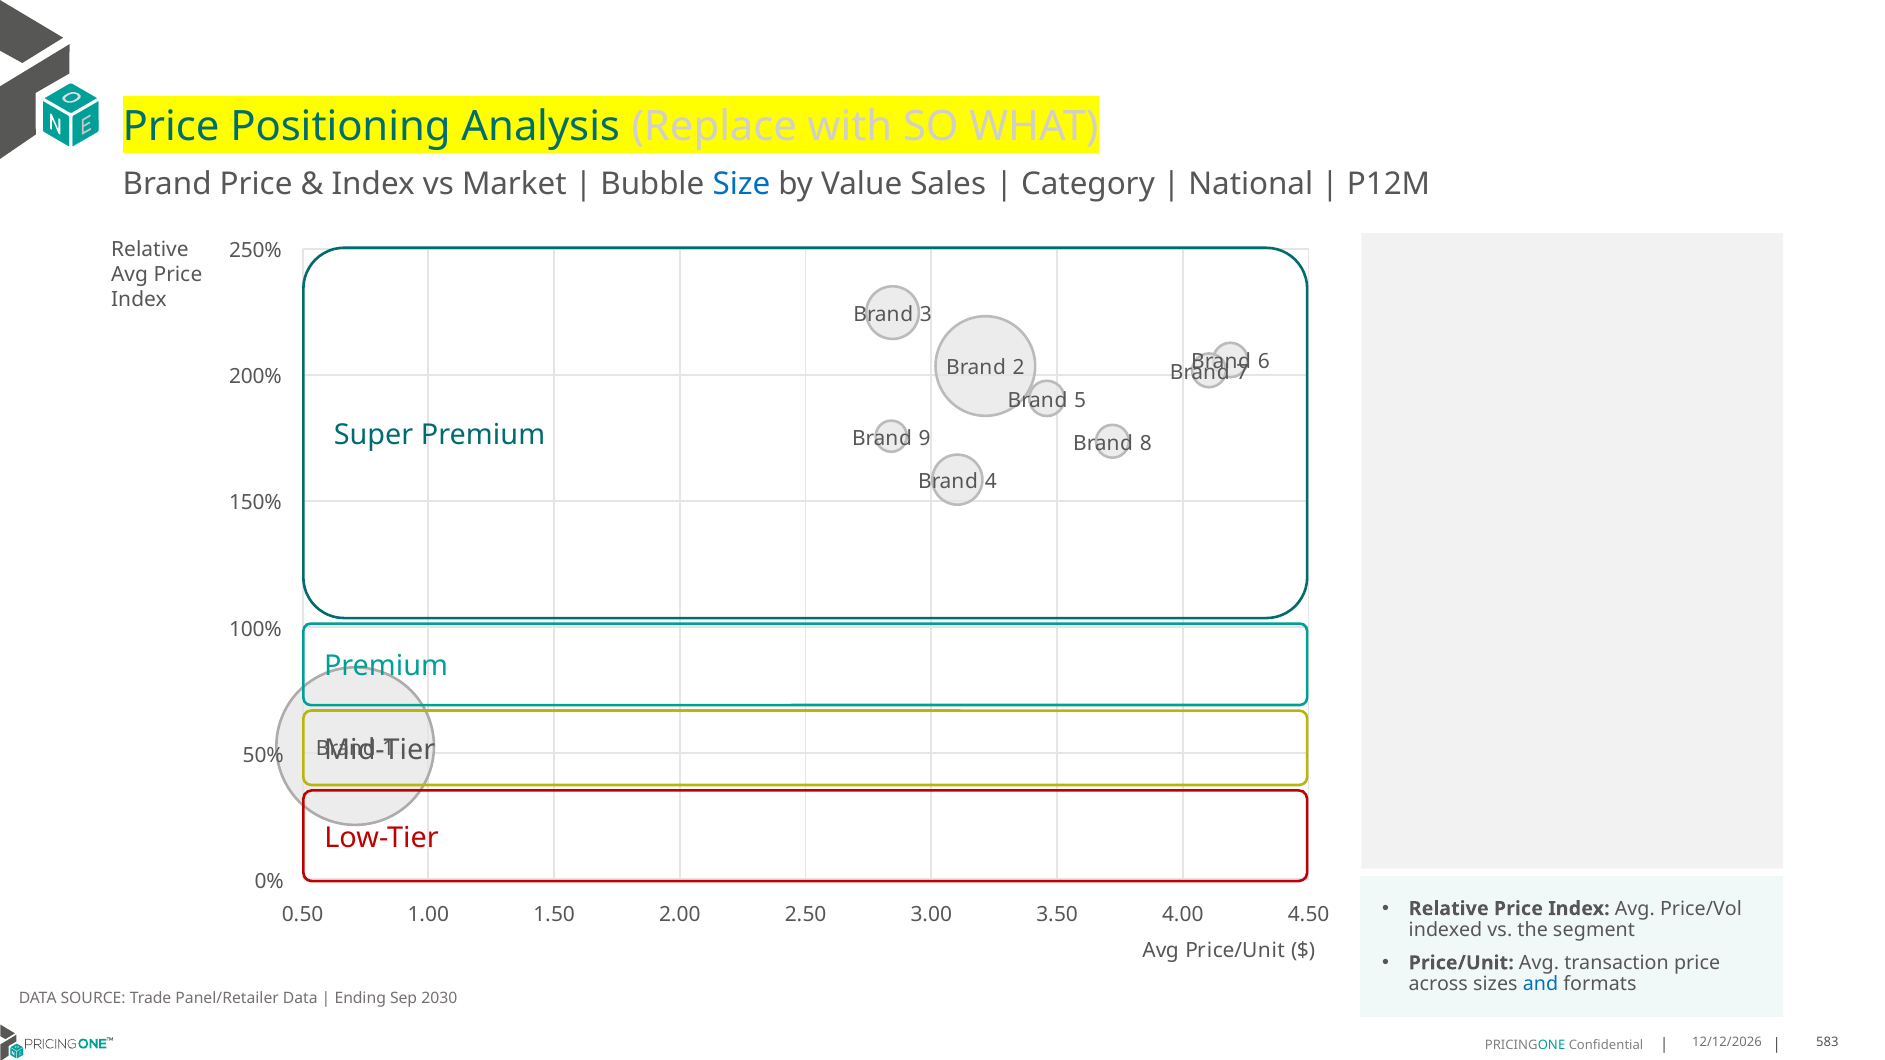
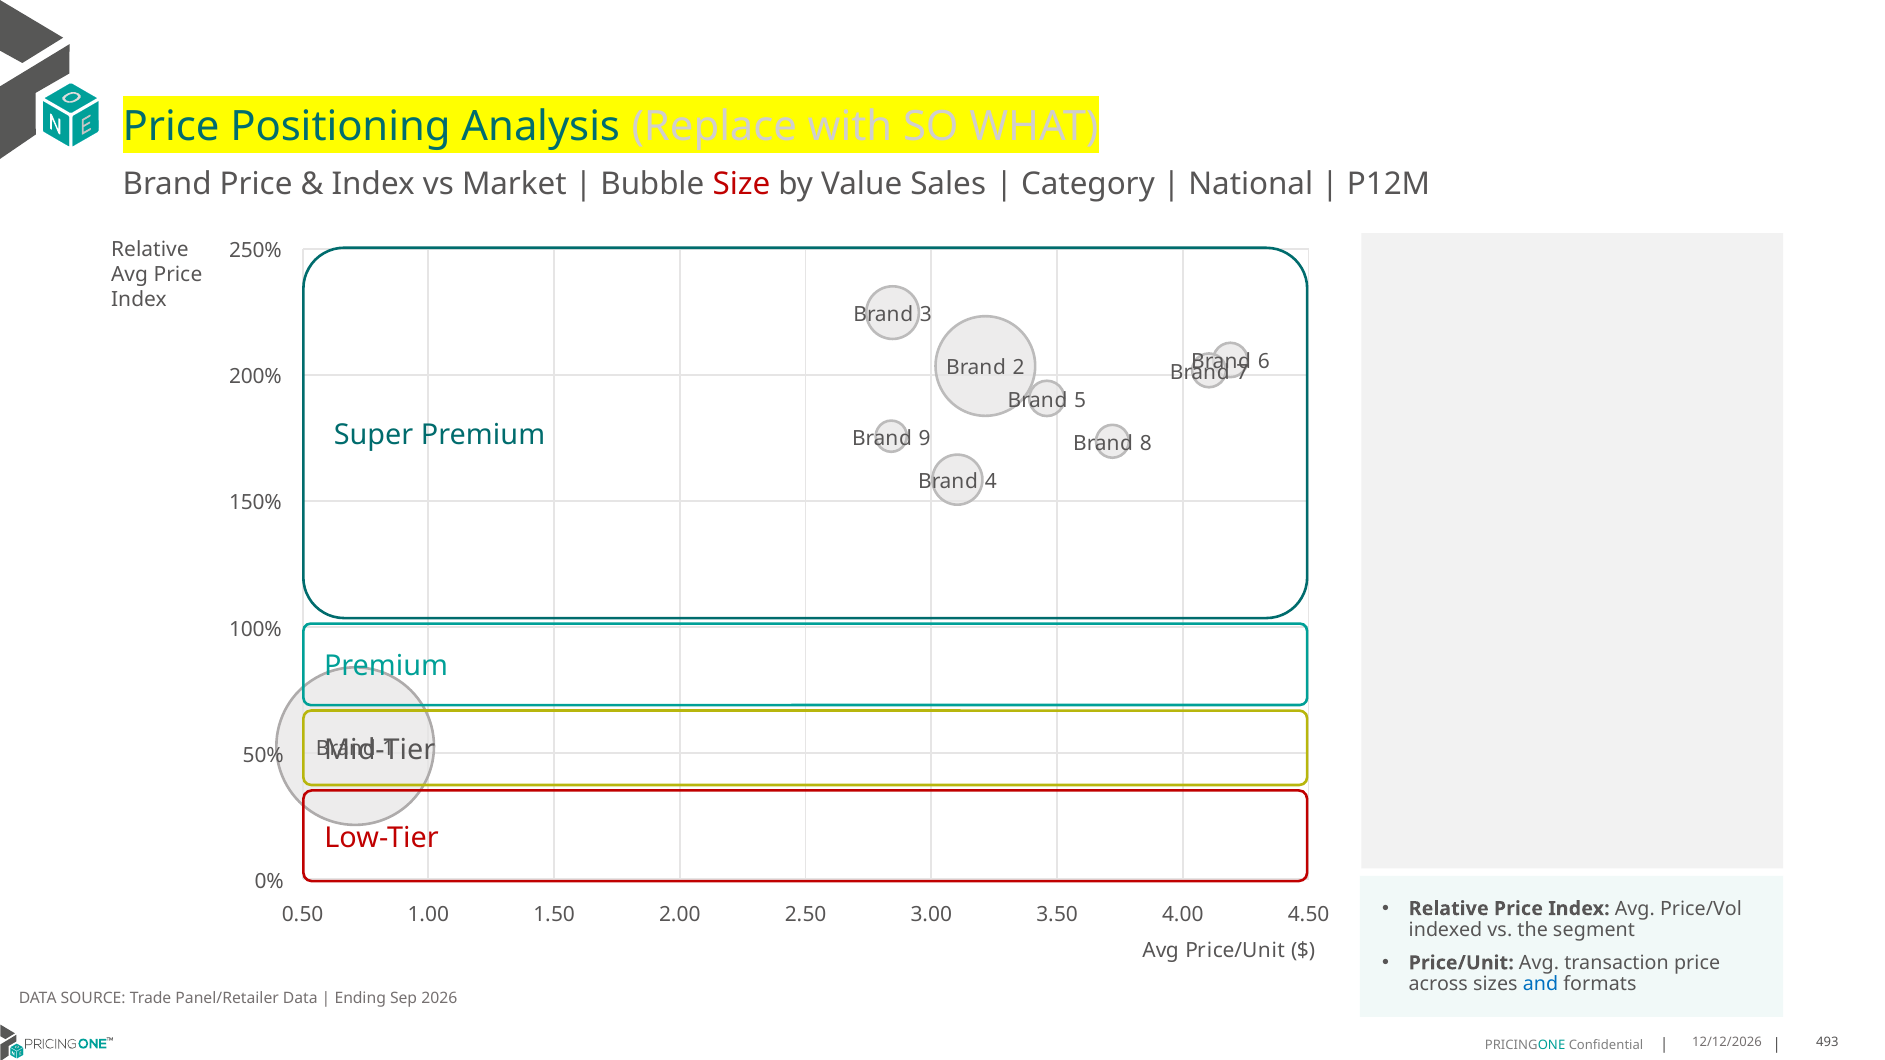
Size colour: blue -> red
2030: 2030 -> 2026
583: 583 -> 493
